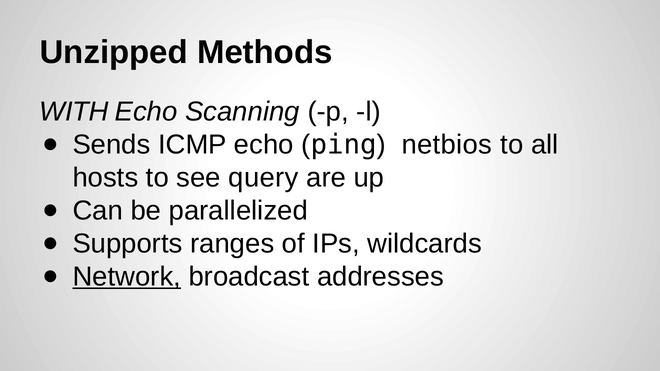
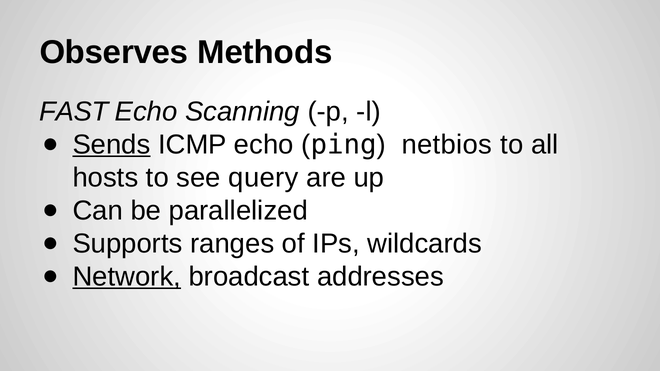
Unzipped: Unzipped -> Observes
WITH: WITH -> FAST
Sends underline: none -> present
